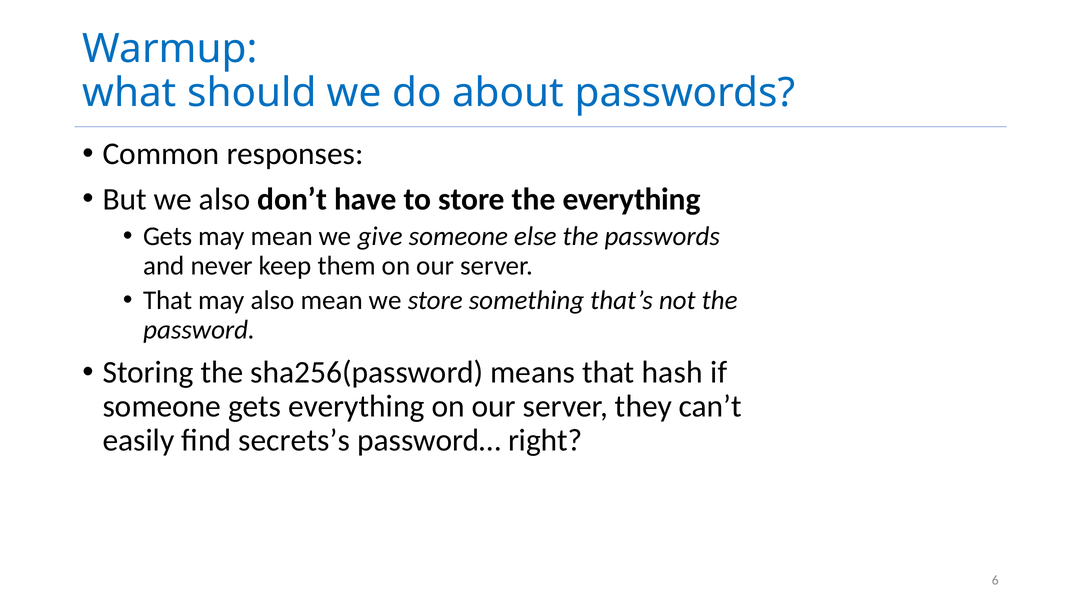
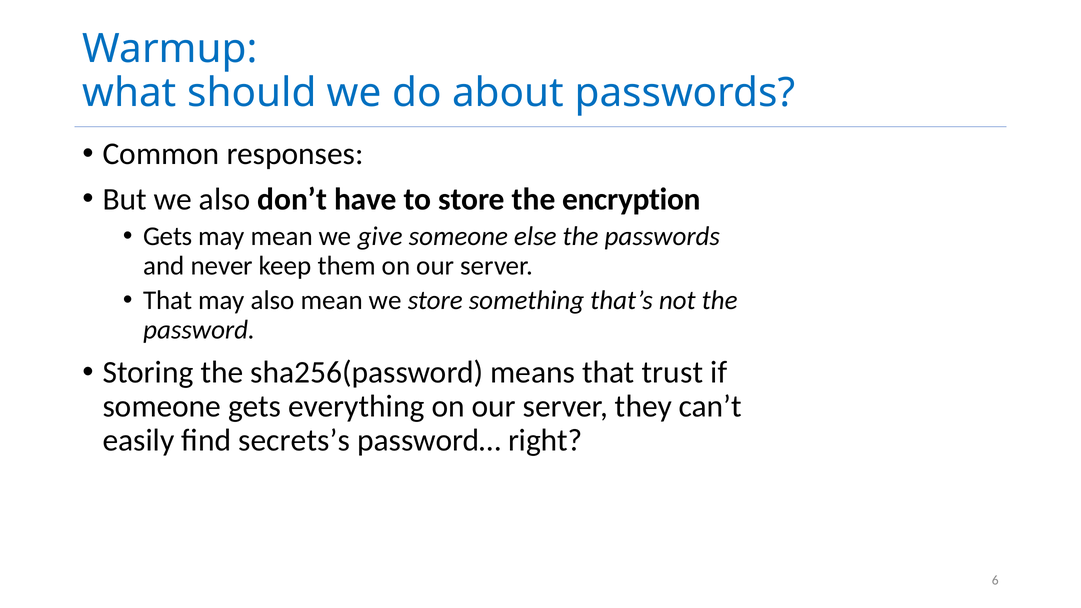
the everything: everything -> encryption
hash: hash -> trust
